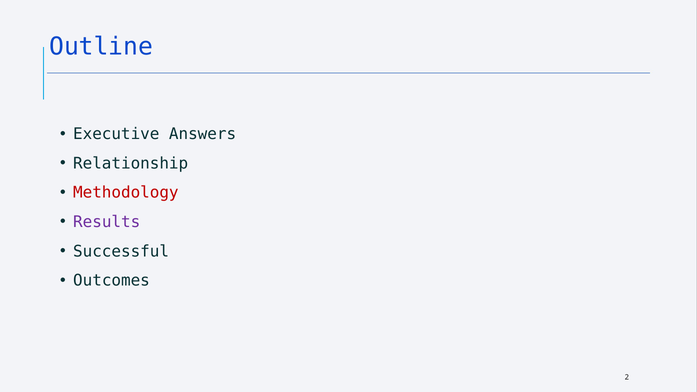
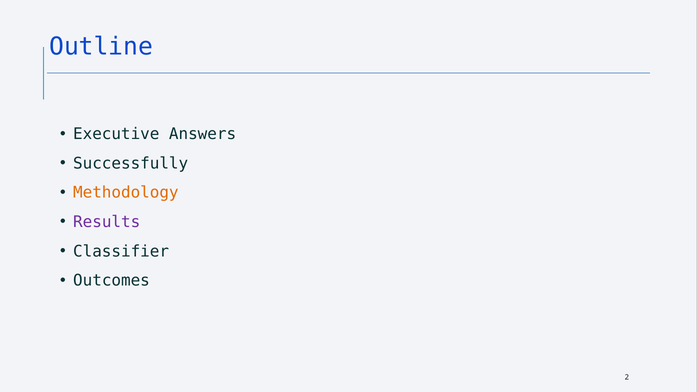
Relationship: Relationship -> Successfully
Methodology colour: red -> orange
Successful: Successful -> Classifier
